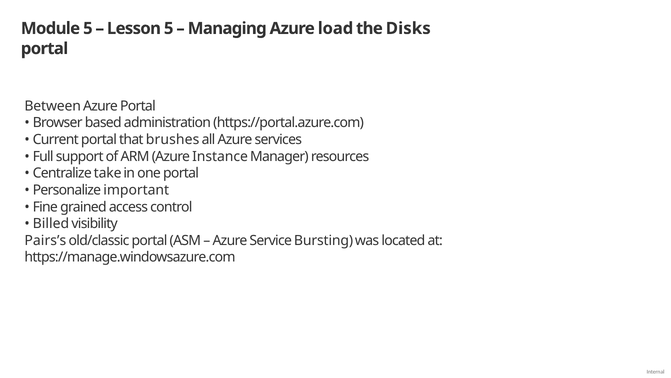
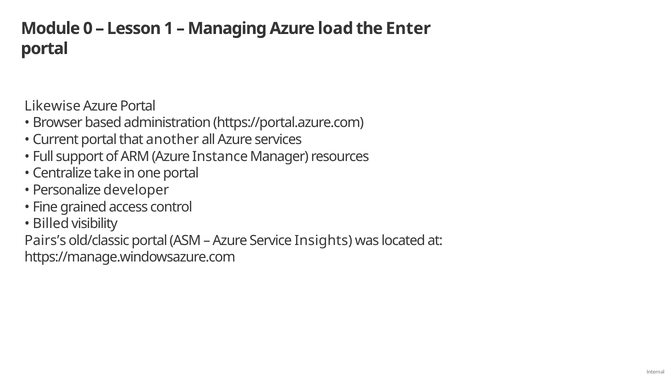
Module 5: 5 -> 0
Lesson 5: 5 -> 1
Disks: Disks -> Enter
Between: Between -> Likewise
brushes: brushes -> another
important: important -> developer
Bursting: Bursting -> Insights
